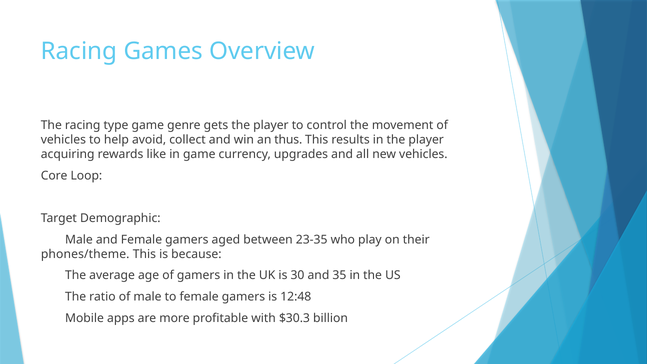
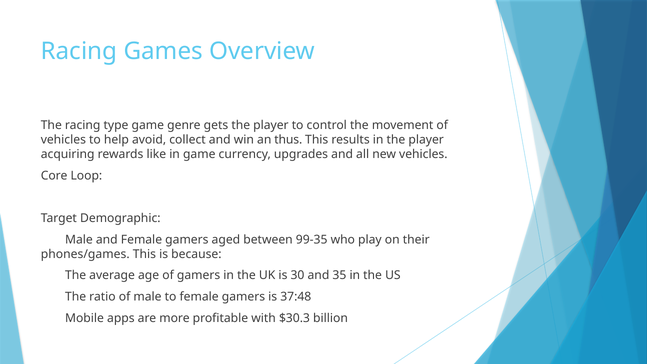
23-35: 23-35 -> 99-35
phones/theme: phones/theme -> phones/games
12:48: 12:48 -> 37:48
